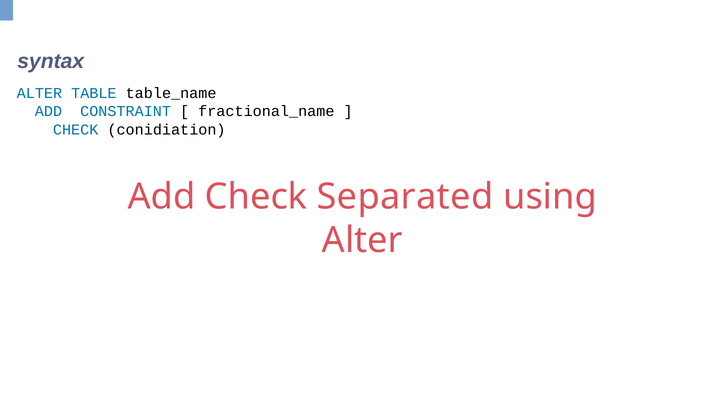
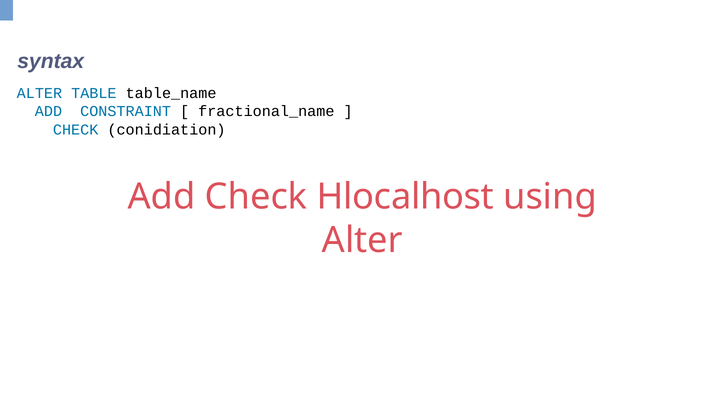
Separated: Separated -> Hlocalhost
